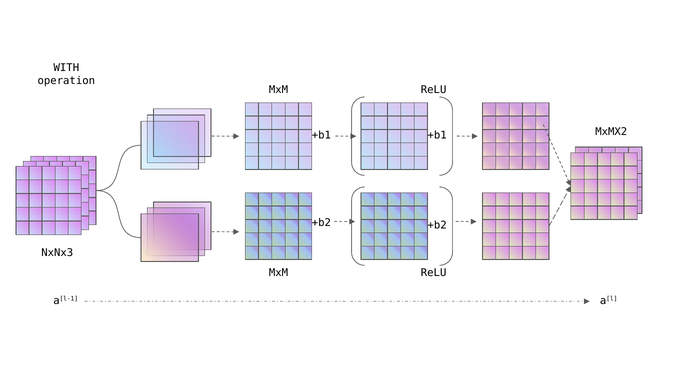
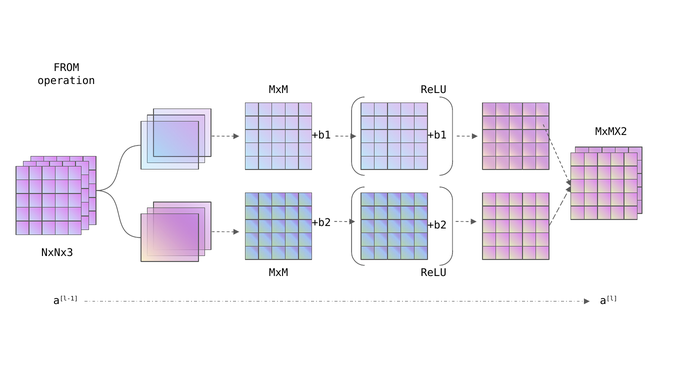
WITH: WITH -> FROM
